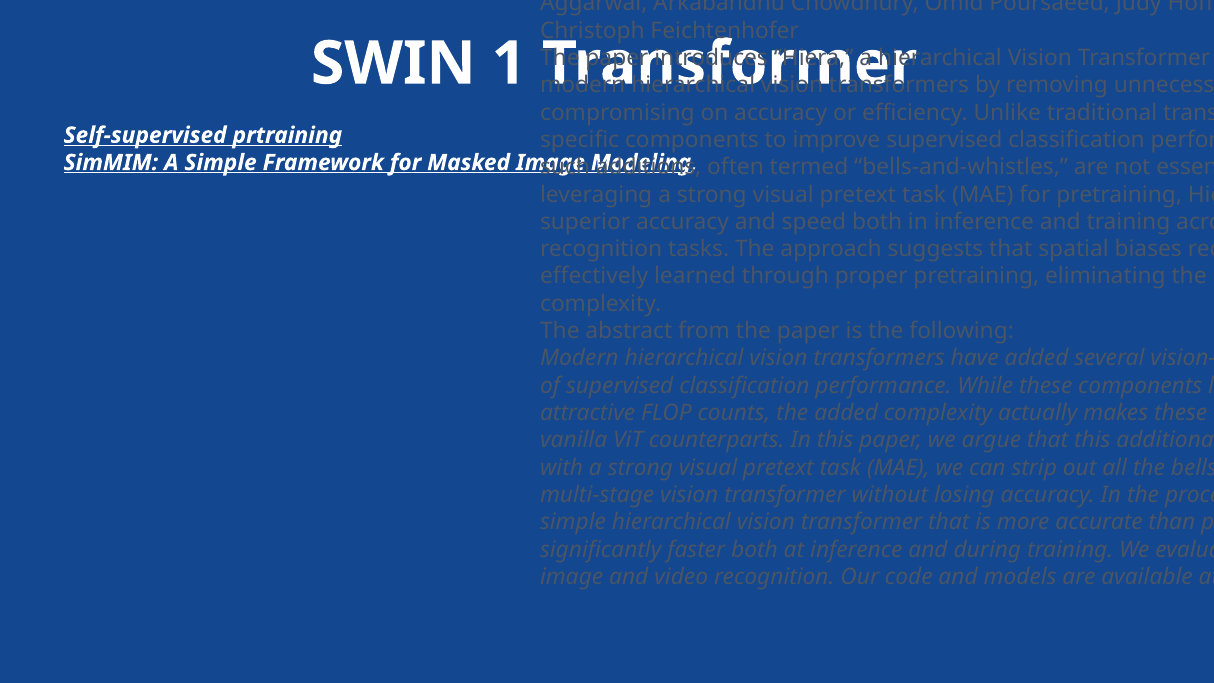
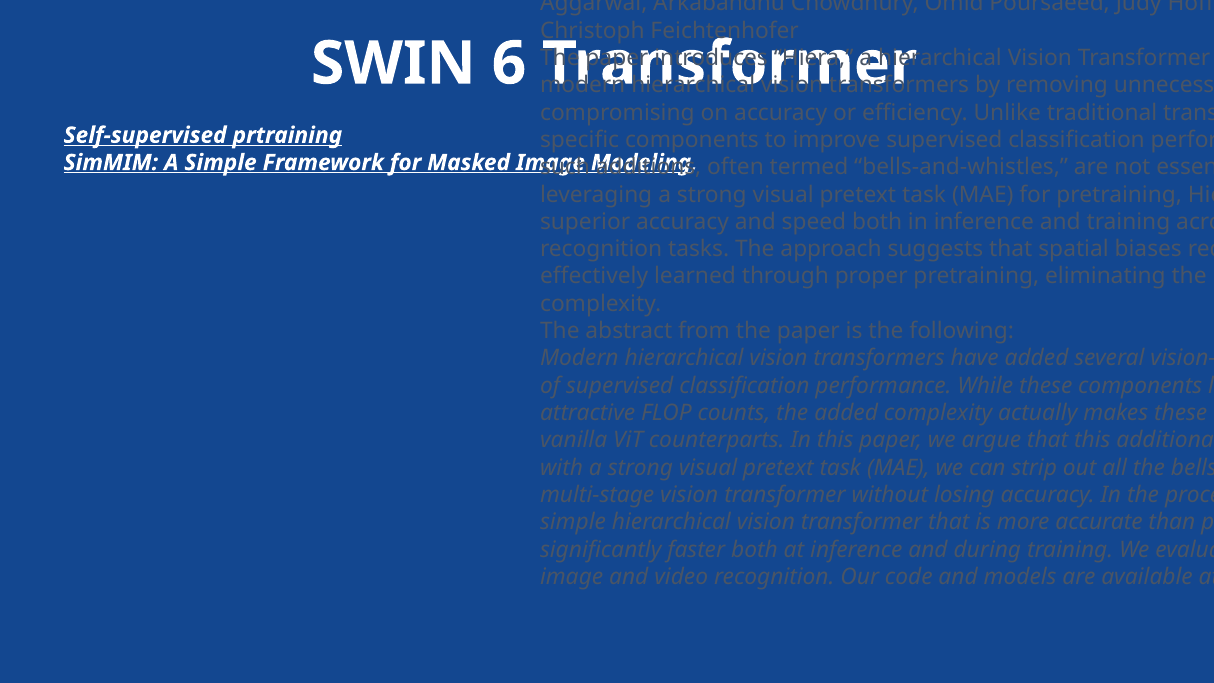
1: 1 -> 6
